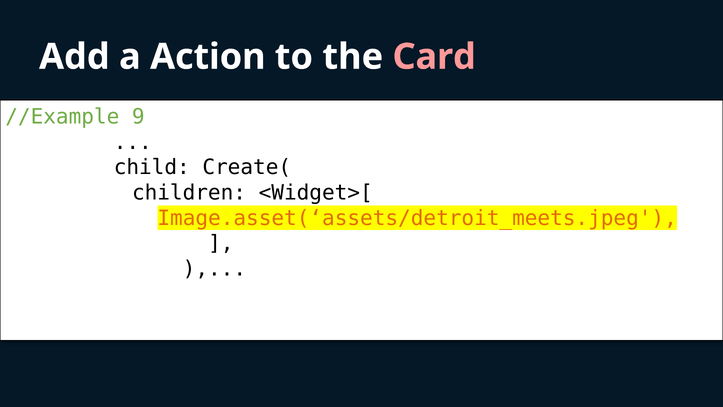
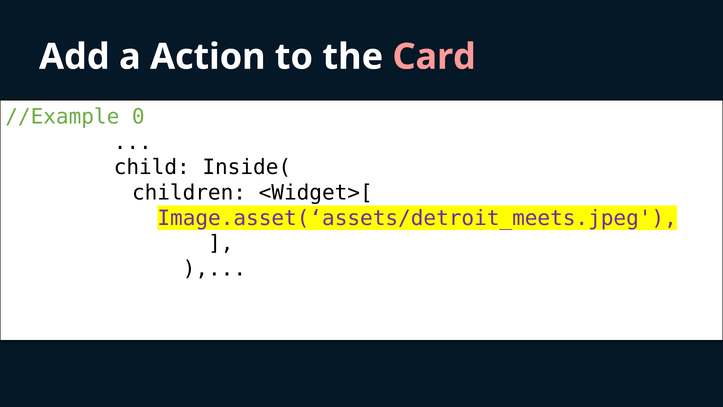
9: 9 -> 0
Create(: Create( -> Inside(
Image.asset(‘assets/detroit_meets.jpeg colour: orange -> purple
